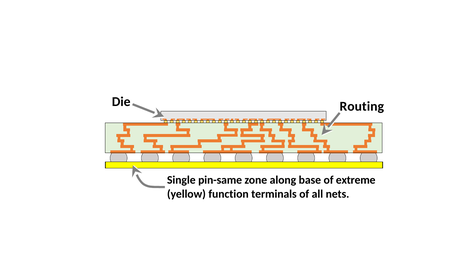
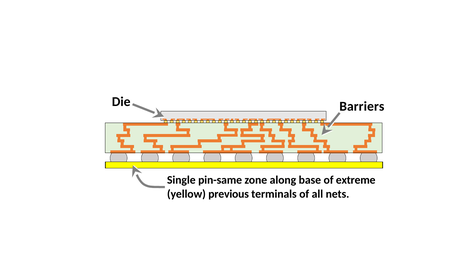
Routing: Routing -> Barriers
function: function -> previous
